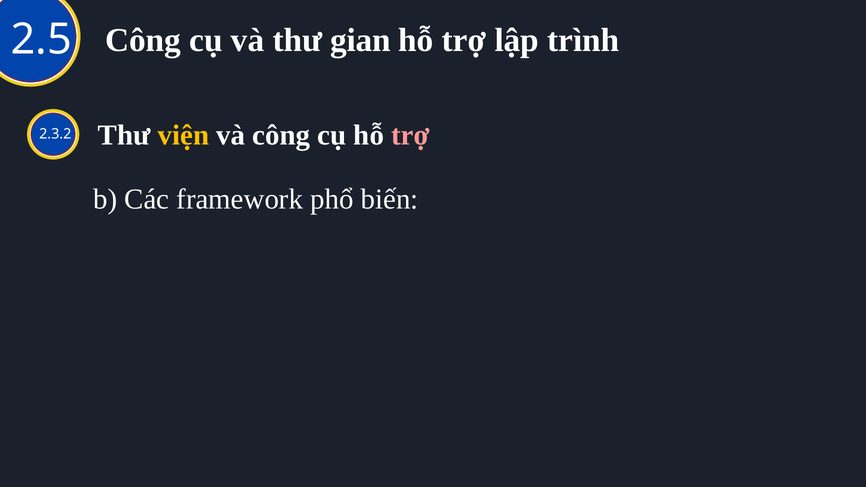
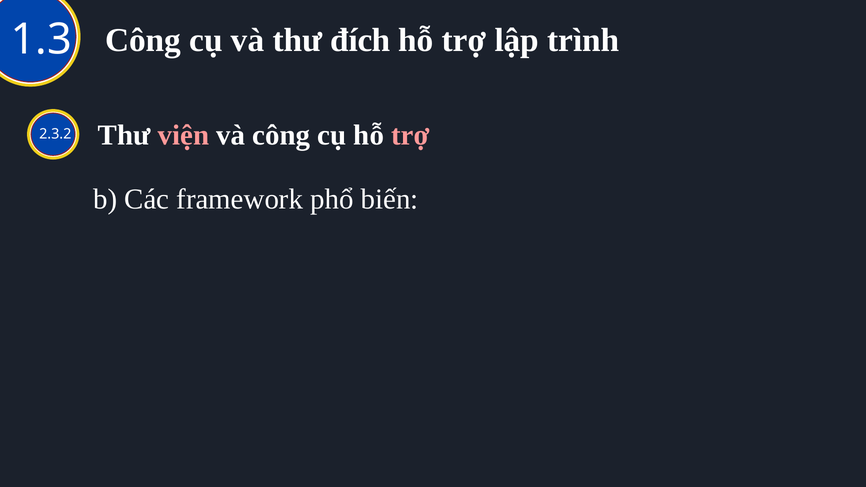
gian: gian -> đích
2.5: 2.5 -> 1.3
viện colour: yellow -> pink
